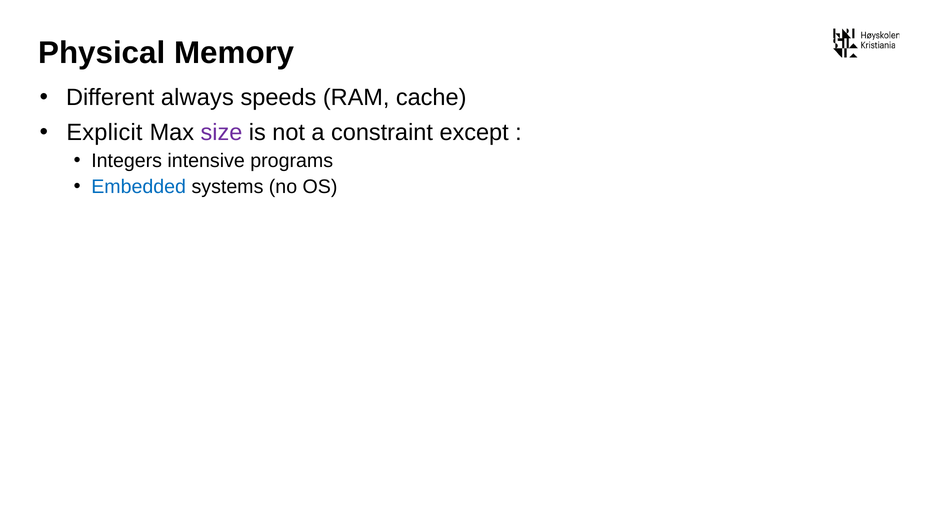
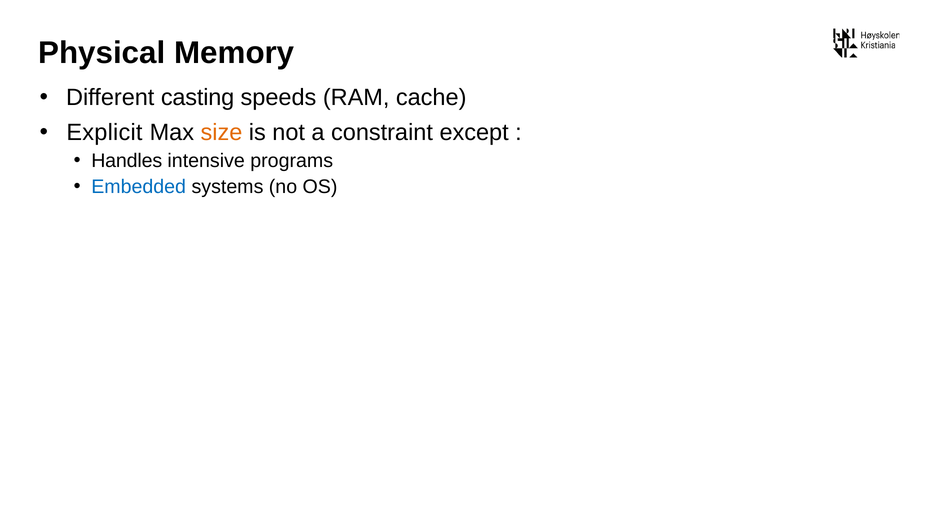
always: always -> casting
size colour: purple -> orange
Integers: Integers -> Handles
